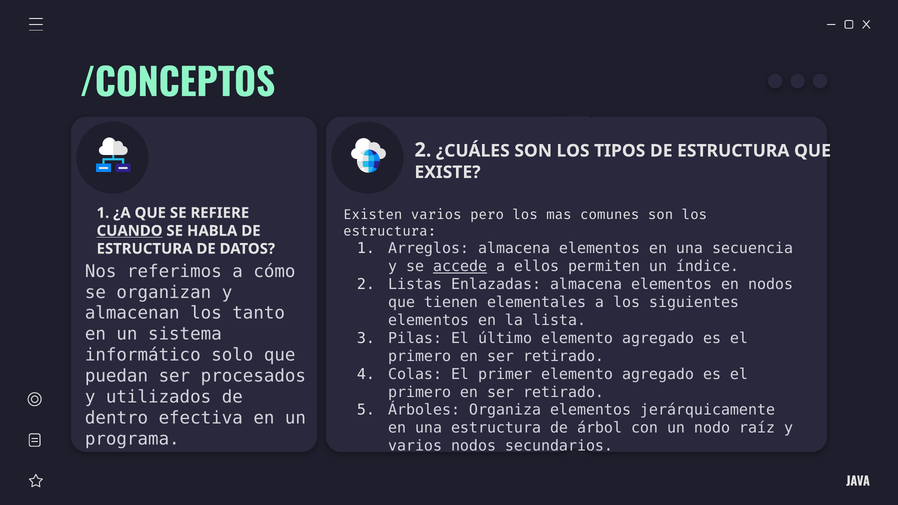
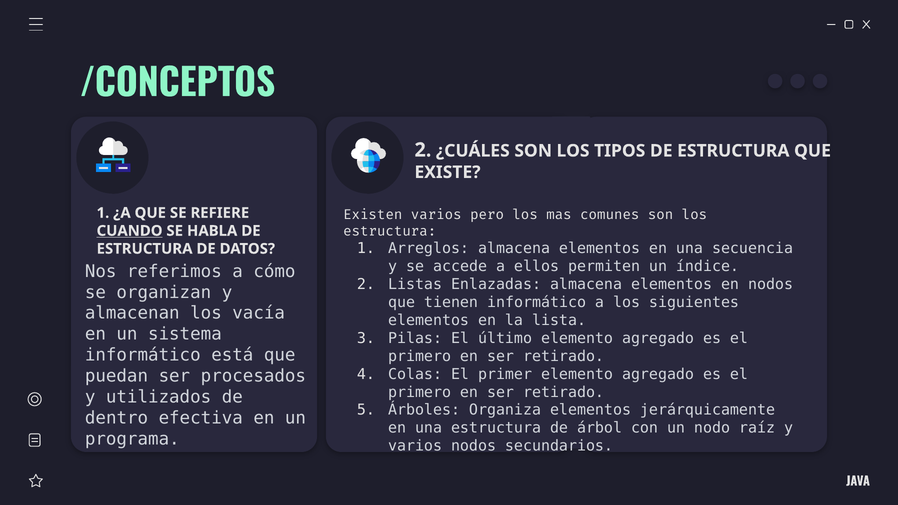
accede underline: present -> none
tienen elementales: elementales -> informático
tanto: tanto -> vacía
solo: solo -> está
